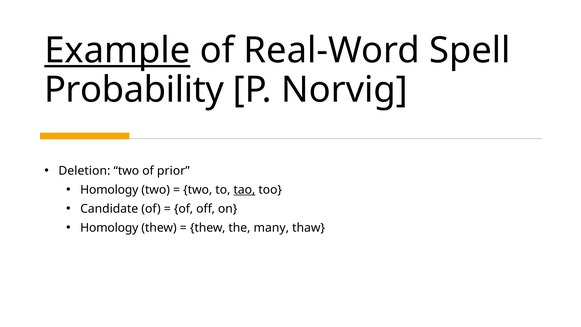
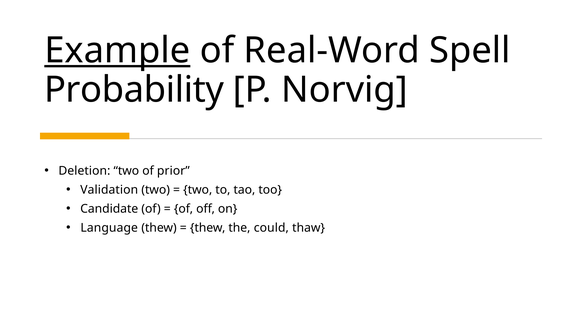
Homology at (109, 190): Homology -> Validation
tao underline: present -> none
Homology at (109, 228): Homology -> Language
many: many -> could
